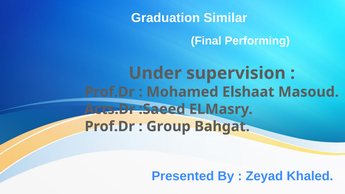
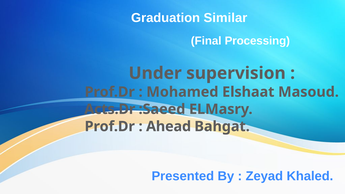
Performing: Performing -> Processing
Group: Group -> Ahead
